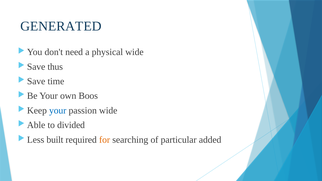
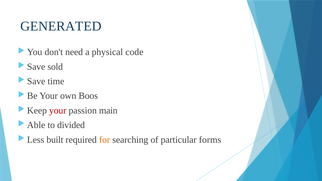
physical wide: wide -> code
thus: thus -> sold
your at (58, 111) colour: blue -> red
passion wide: wide -> main
added: added -> forms
